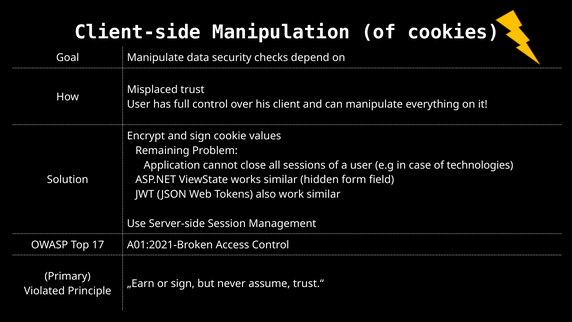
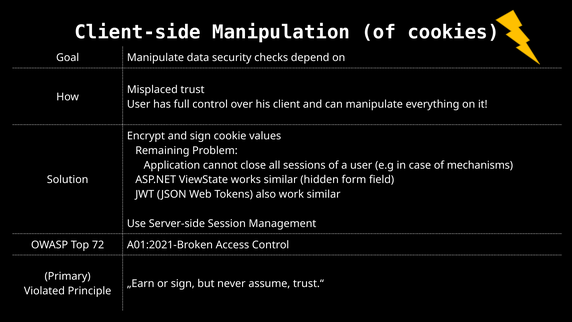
technologies: technologies -> mechanisms
17: 17 -> 72
